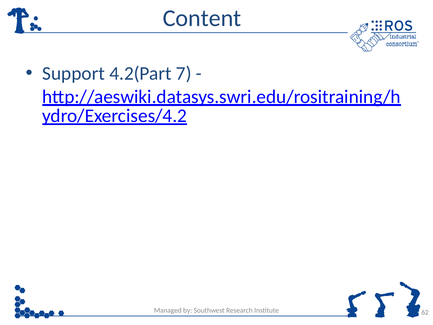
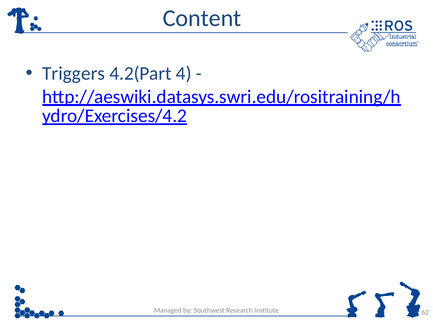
Support: Support -> Triggers
7: 7 -> 4
